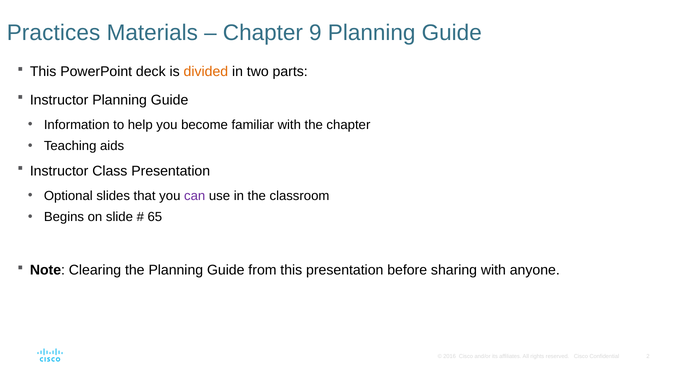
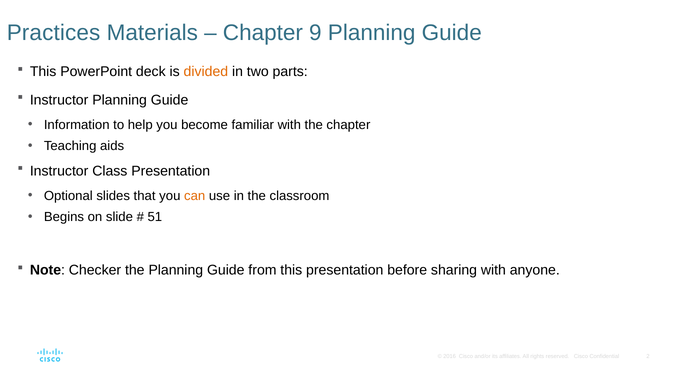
can colour: purple -> orange
65: 65 -> 51
Clearing: Clearing -> Checker
